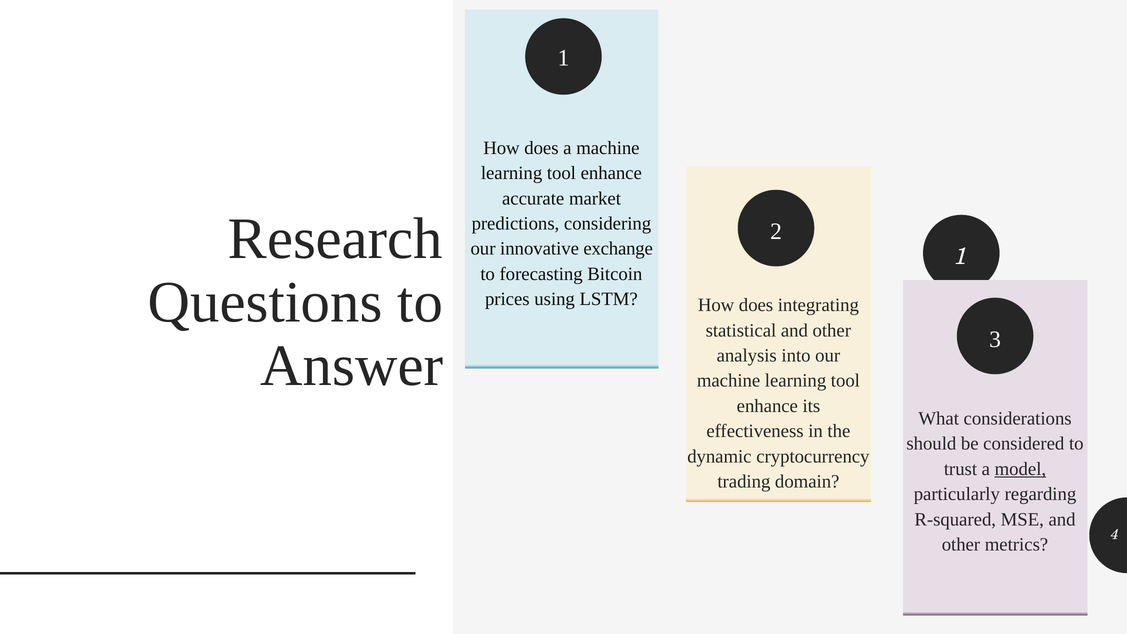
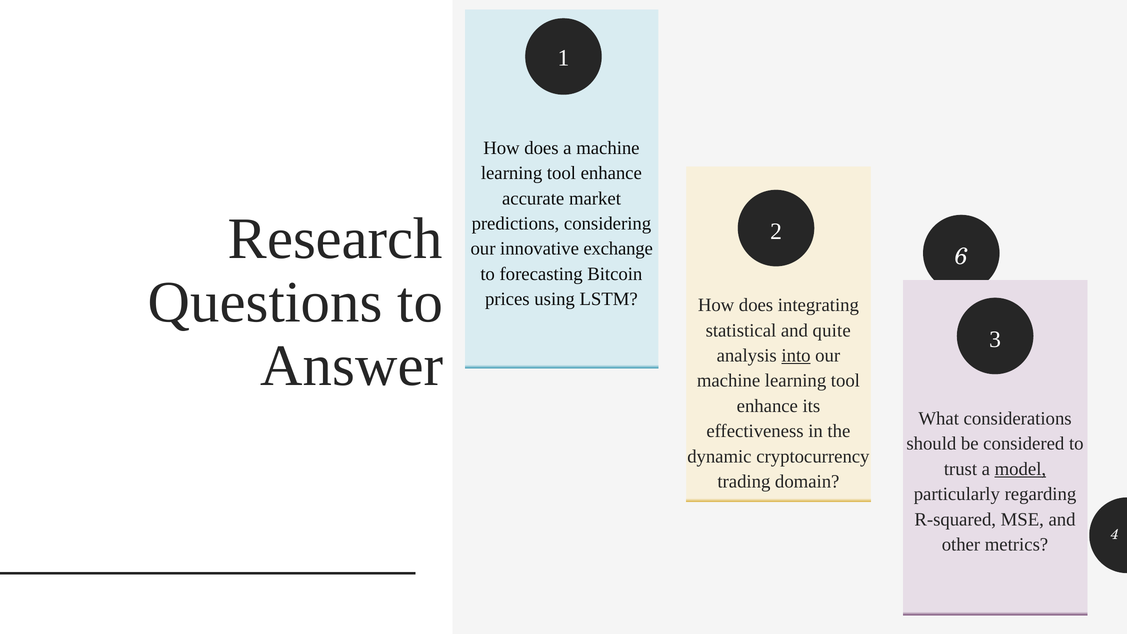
1 at (961, 256): 1 -> 6
statistical and other: other -> quite
into underline: none -> present
